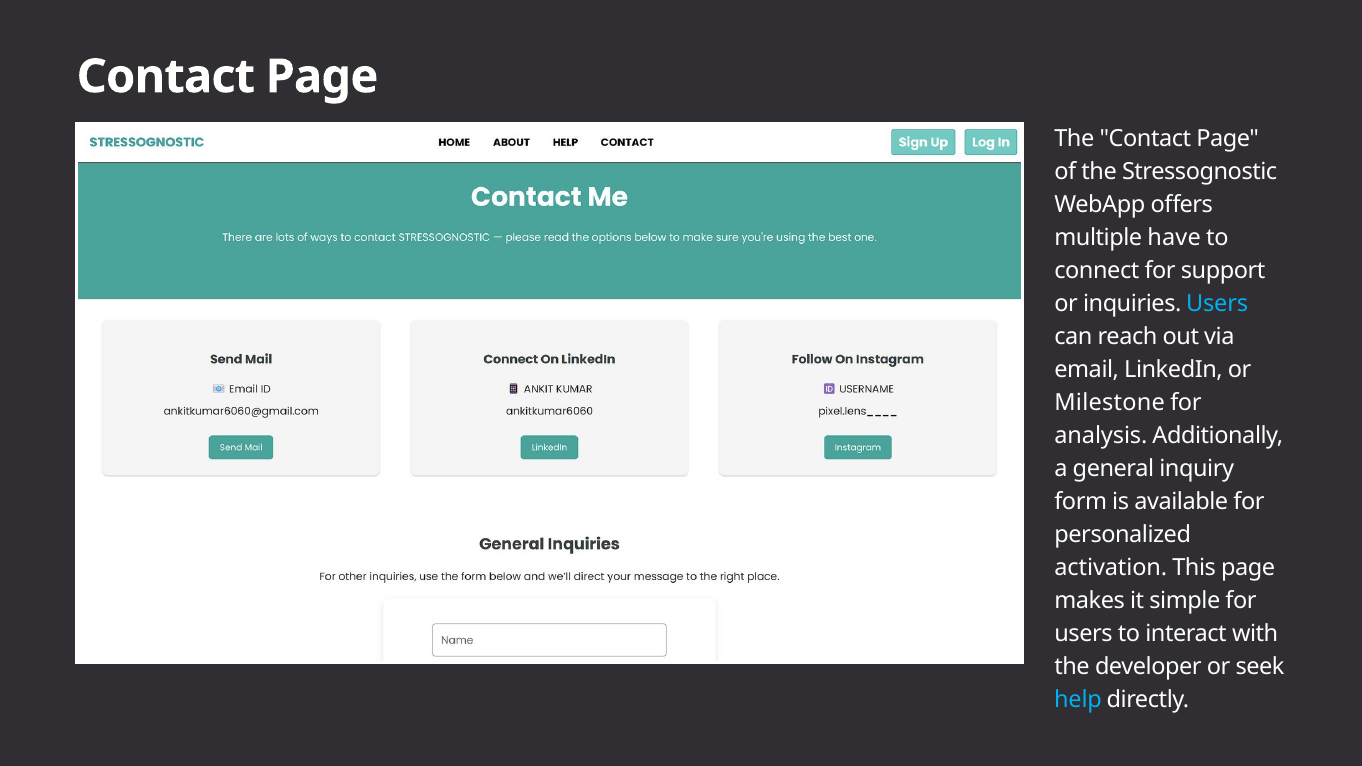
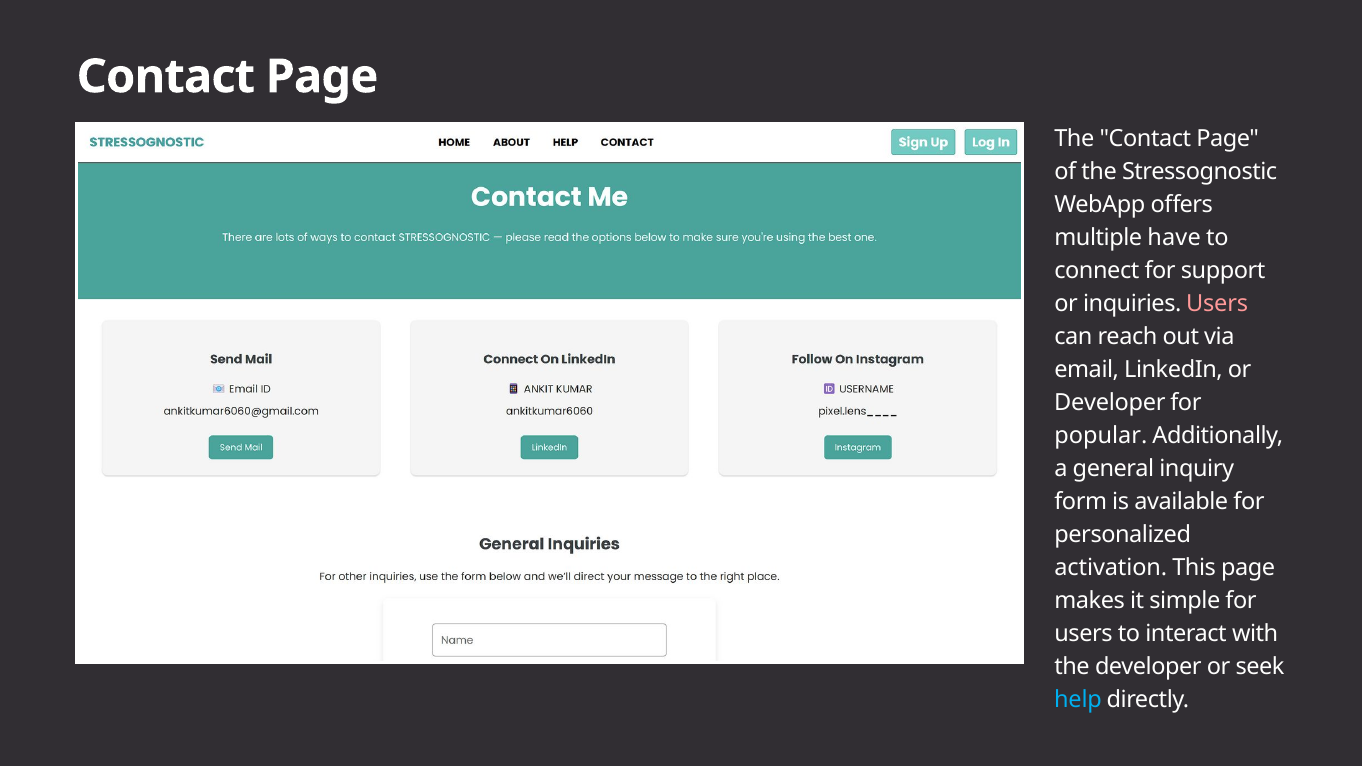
Users at (1217, 304) colour: light blue -> pink
Milestone at (1110, 403): Milestone -> Developer
analysis: analysis -> popular
